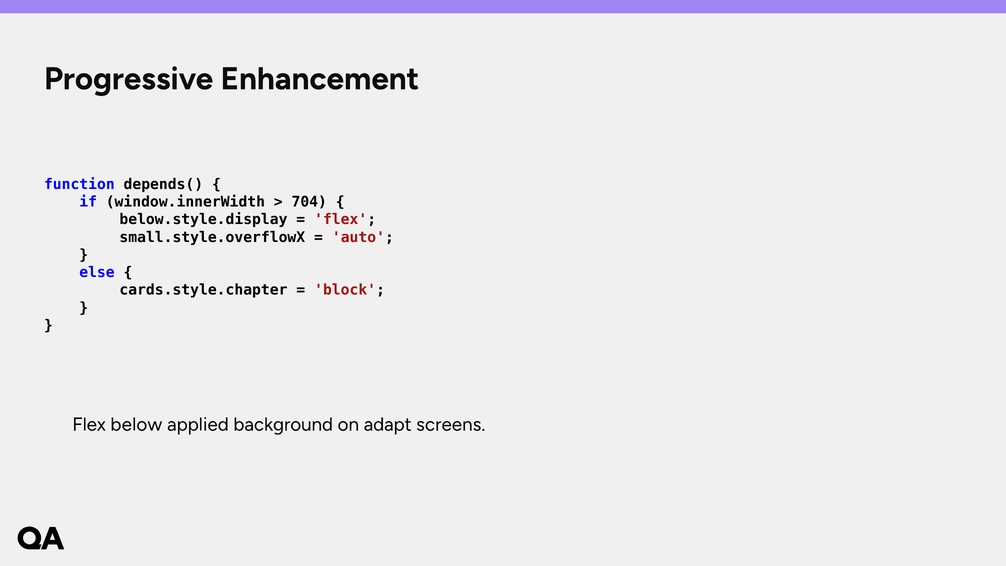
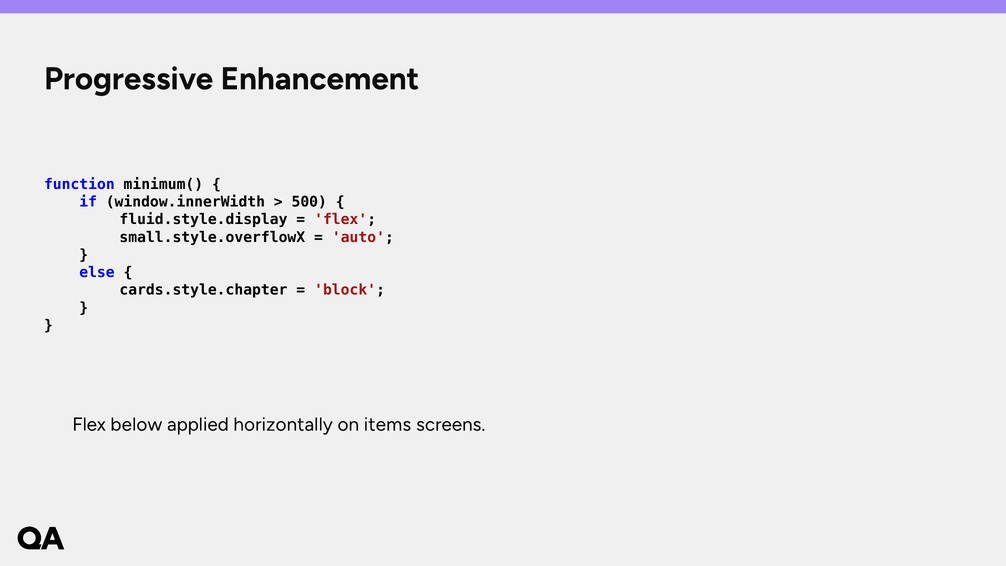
depends(: depends( -> minimum(
704: 704 -> 500
below.style.display: below.style.display -> fluid.style.display
background: background -> horizontally
adapt: adapt -> items
